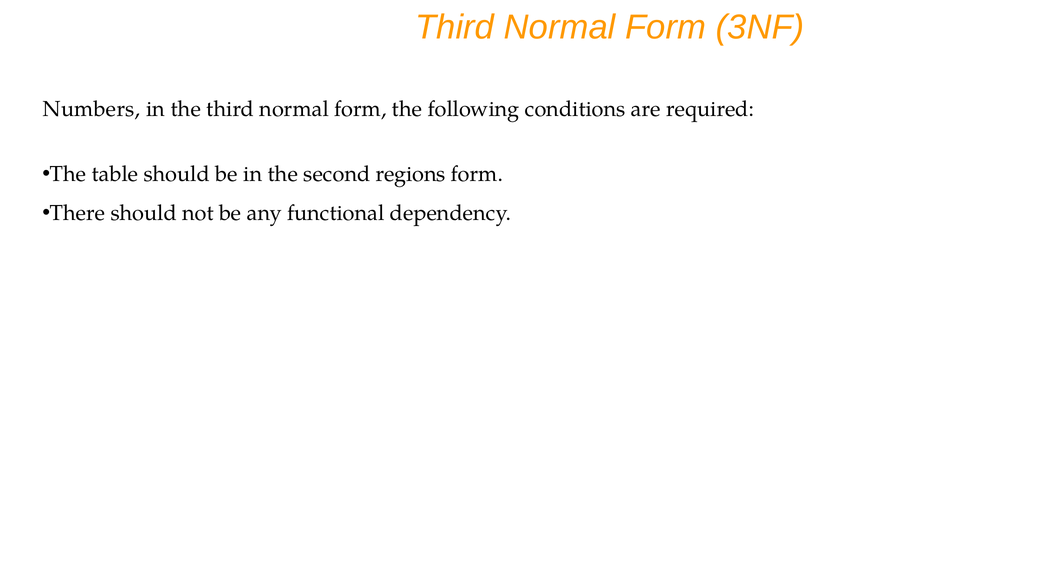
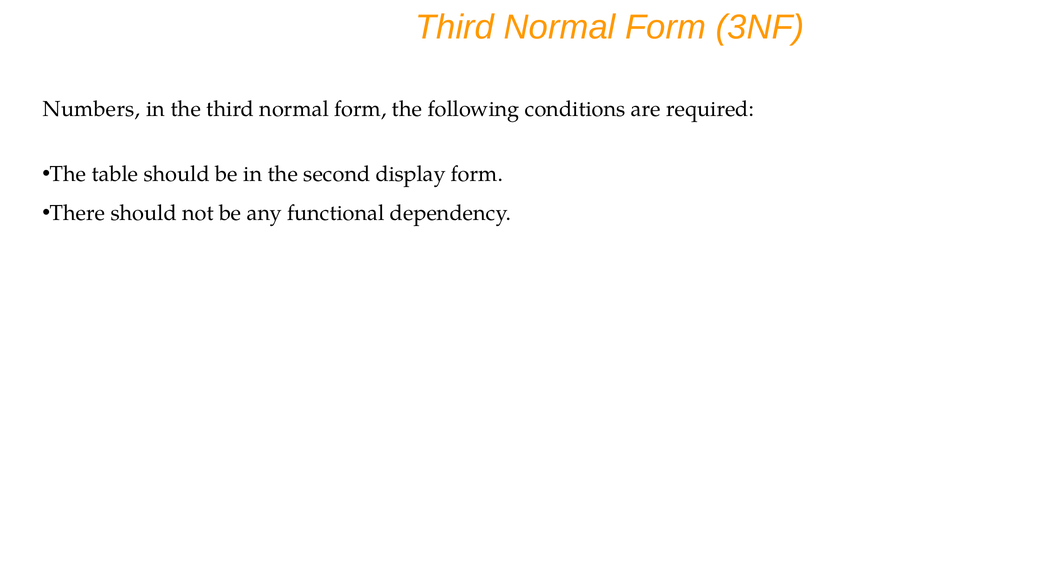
regions: regions -> display
